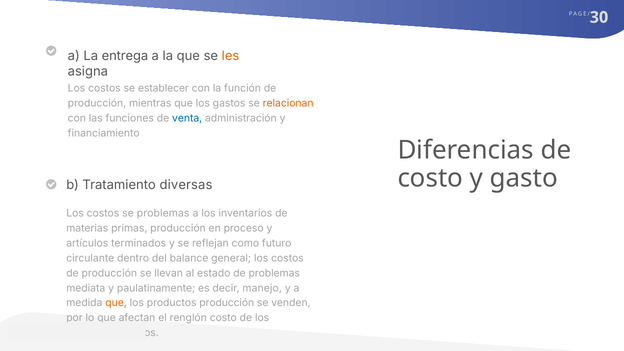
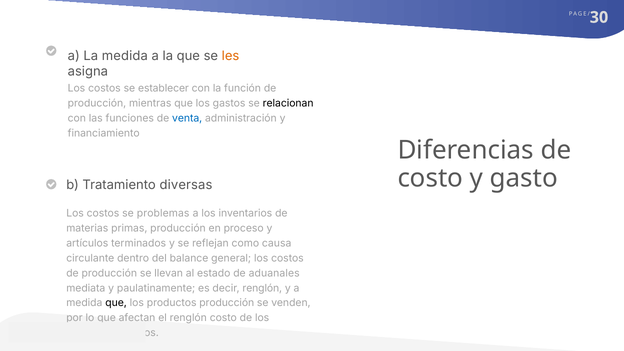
La entrega: entrega -> medida
relacionan colour: orange -> black
futuro: futuro -> causa
de problemas: problemas -> aduanales
decir manejo: manejo -> renglón
que at (116, 303) colour: orange -> black
